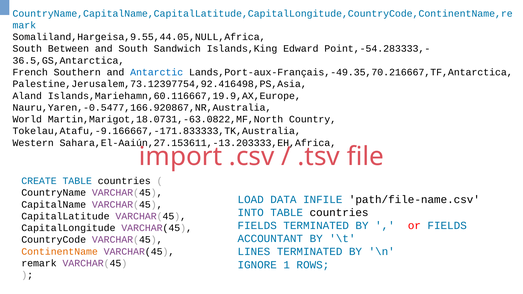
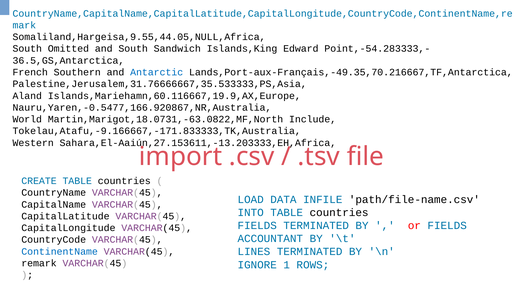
Between: Between -> Omitted
Palestine,Jerusalem,73.12397754,92.416498,PS,Asia: Palestine,Jerusalem,73.12397754,92.416498,PS,Asia -> Palestine,Jerusalem,31.76666667,35.533333,PS,Asia
Country: Country -> Include
ContinentName colour: orange -> blue
